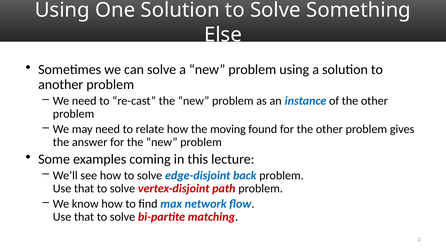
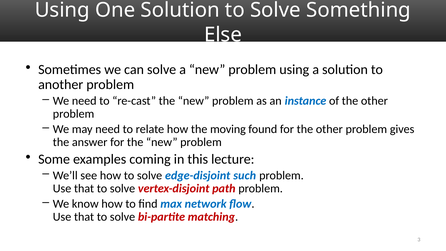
back: back -> such
